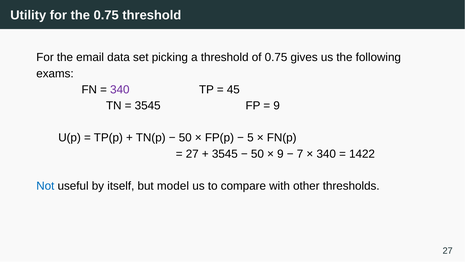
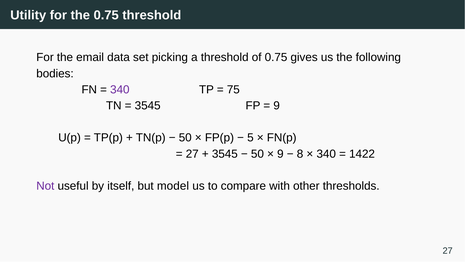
exams: exams -> bodies
45: 45 -> 75
7: 7 -> 8
Not colour: blue -> purple
